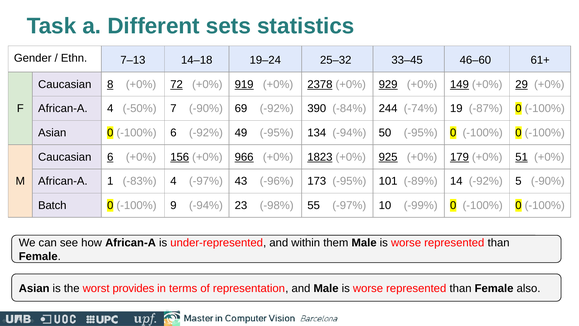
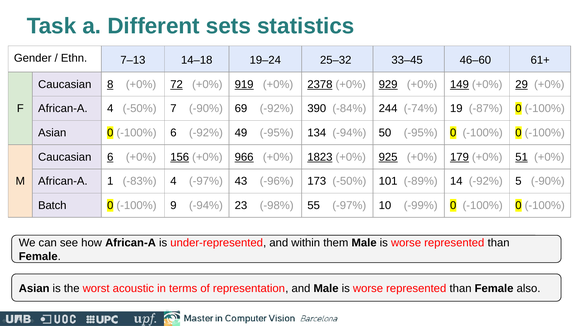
173 -95%: -95% -> -50%
provides: provides -> acoustic
